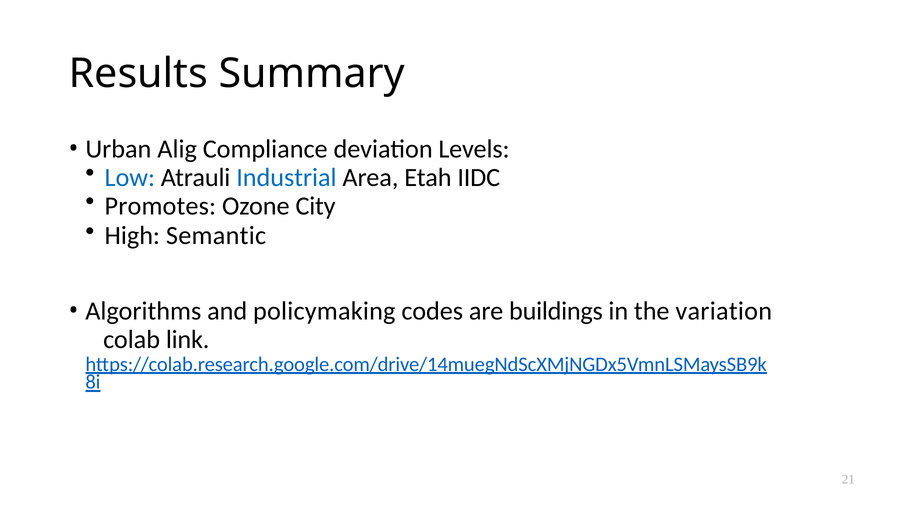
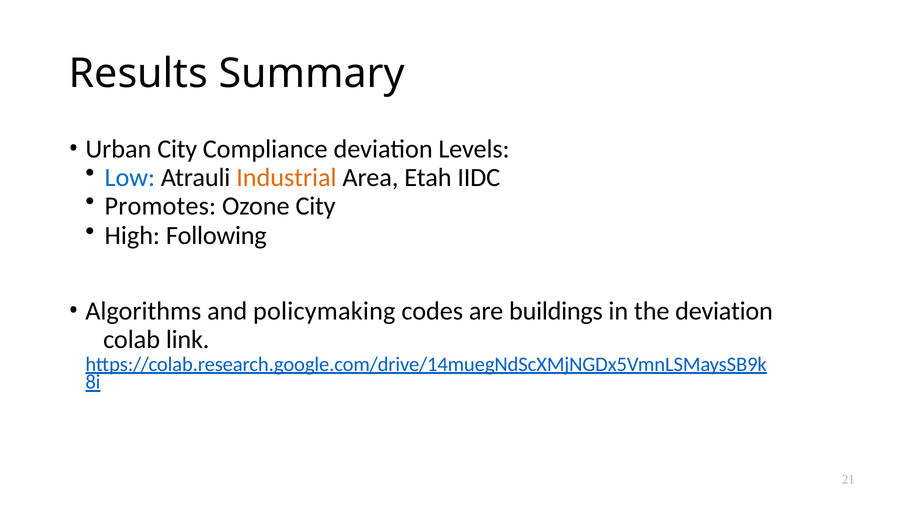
Urban Alig: Alig -> City
Industrial colour: blue -> orange
Semantic: Semantic -> Following
the variation: variation -> deviation
